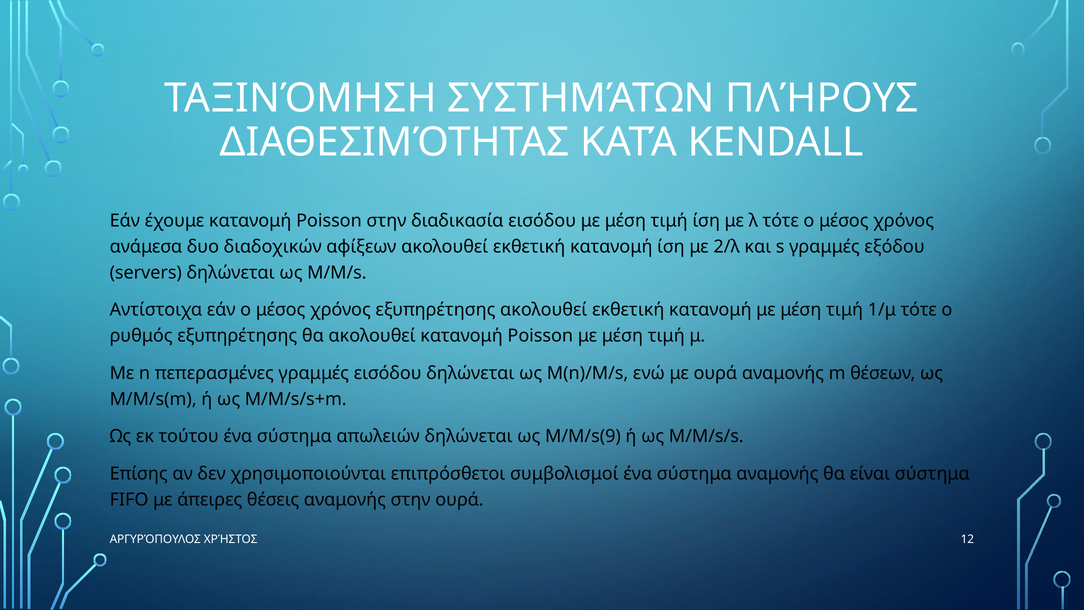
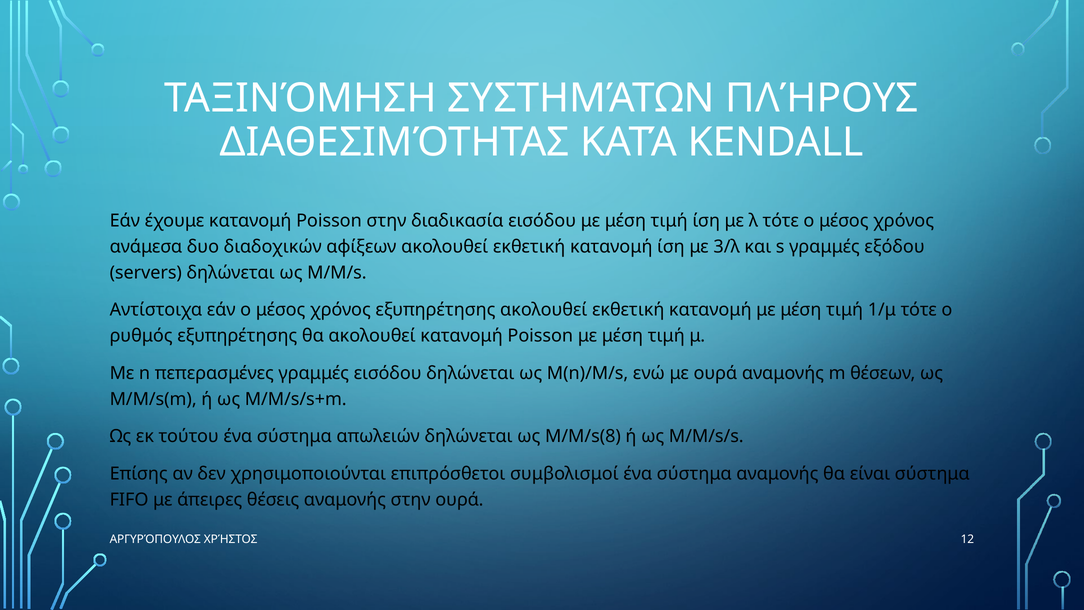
2/λ: 2/λ -> 3/λ
M/M/s(9: M/M/s(9 -> M/M/s(8
